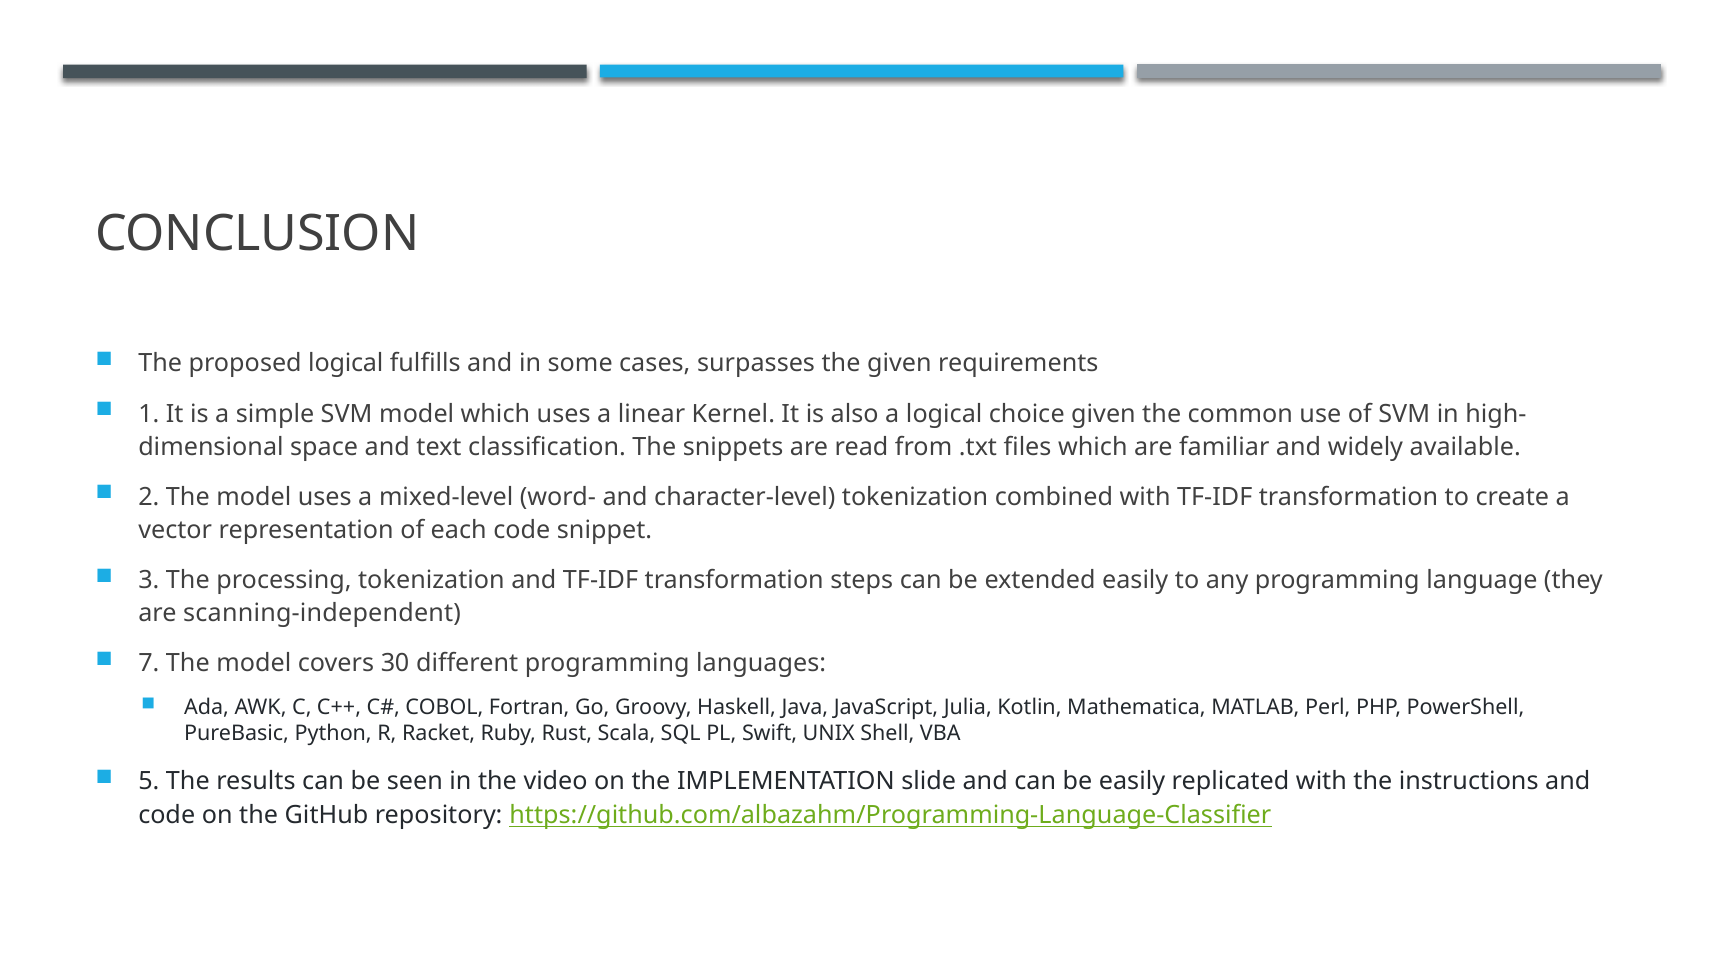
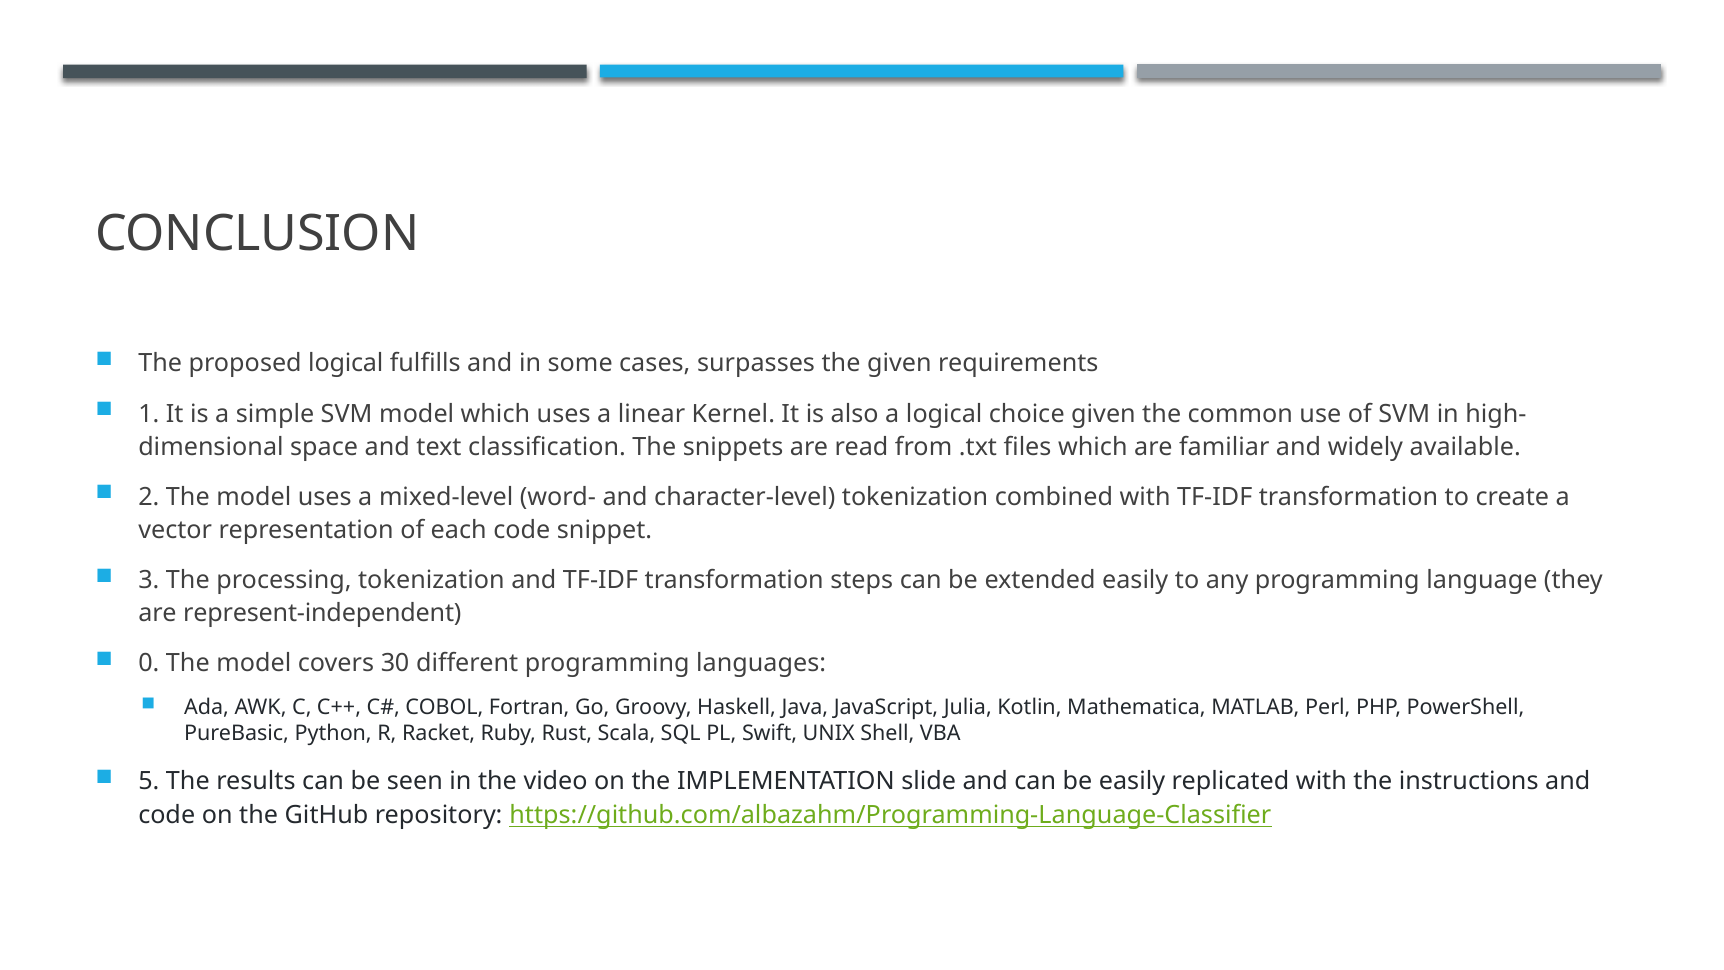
scanning-independent: scanning-independent -> represent-independent
7: 7 -> 0
